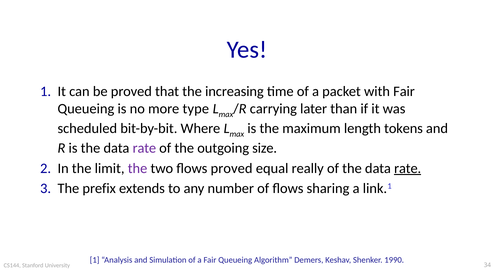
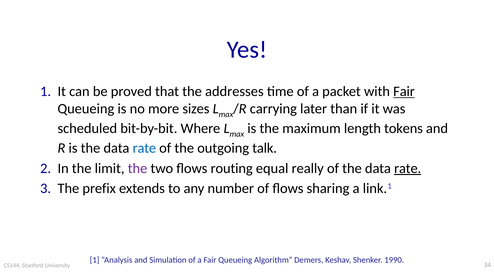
increasing: increasing -> addresses
Fair at (404, 91) underline: none -> present
type: type -> sizes
rate at (144, 148) colour: purple -> blue
size: size -> talk
flows proved: proved -> routing
